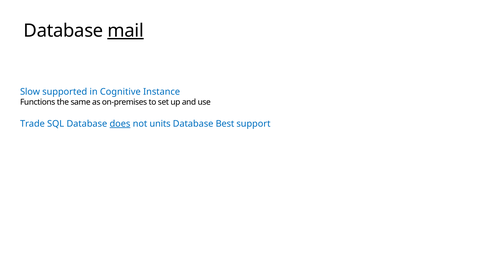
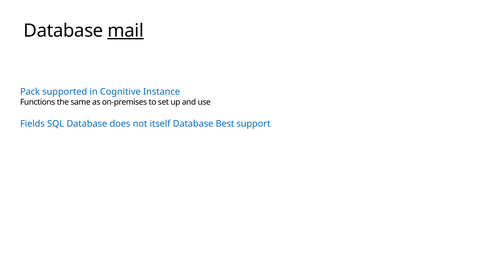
Slow: Slow -> Pack
Trade: Trade -> Fields
does underline: present -> none
units: units -> itself
